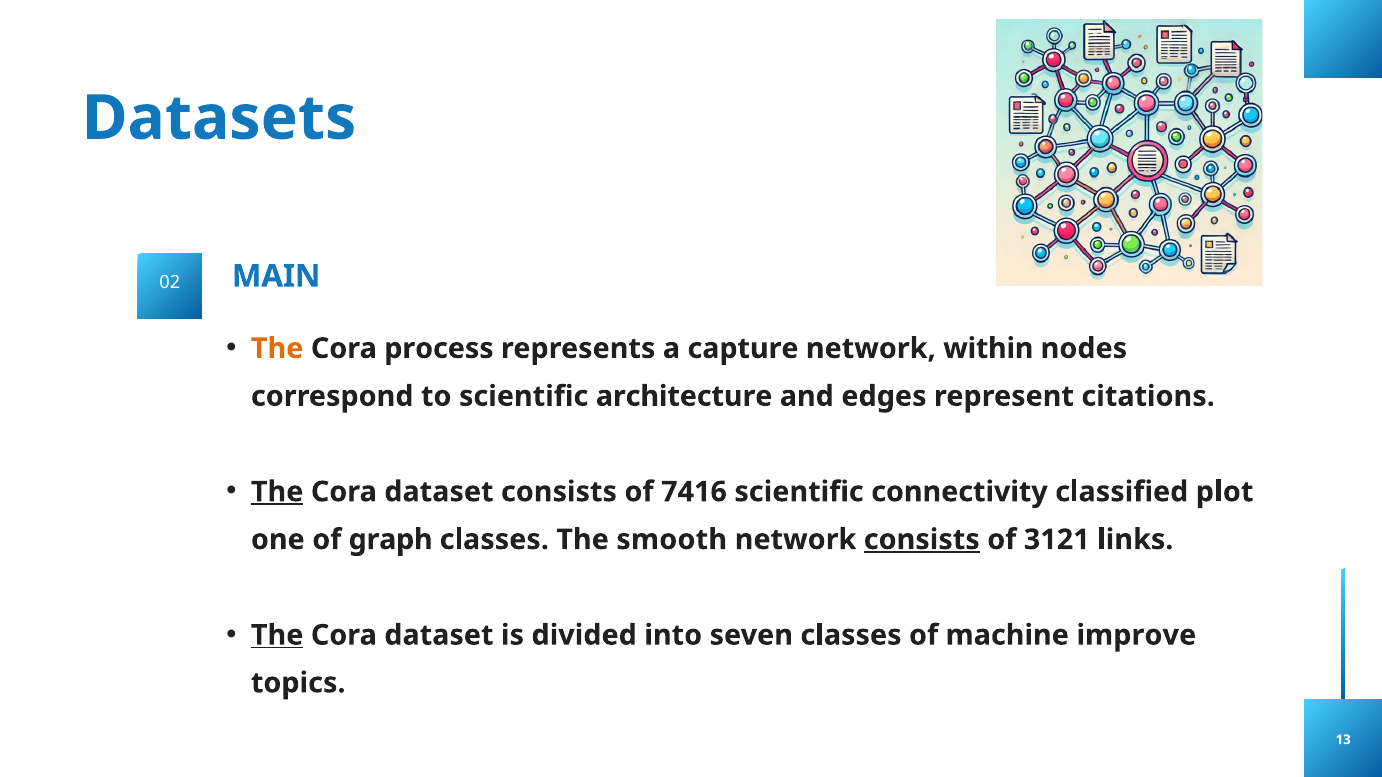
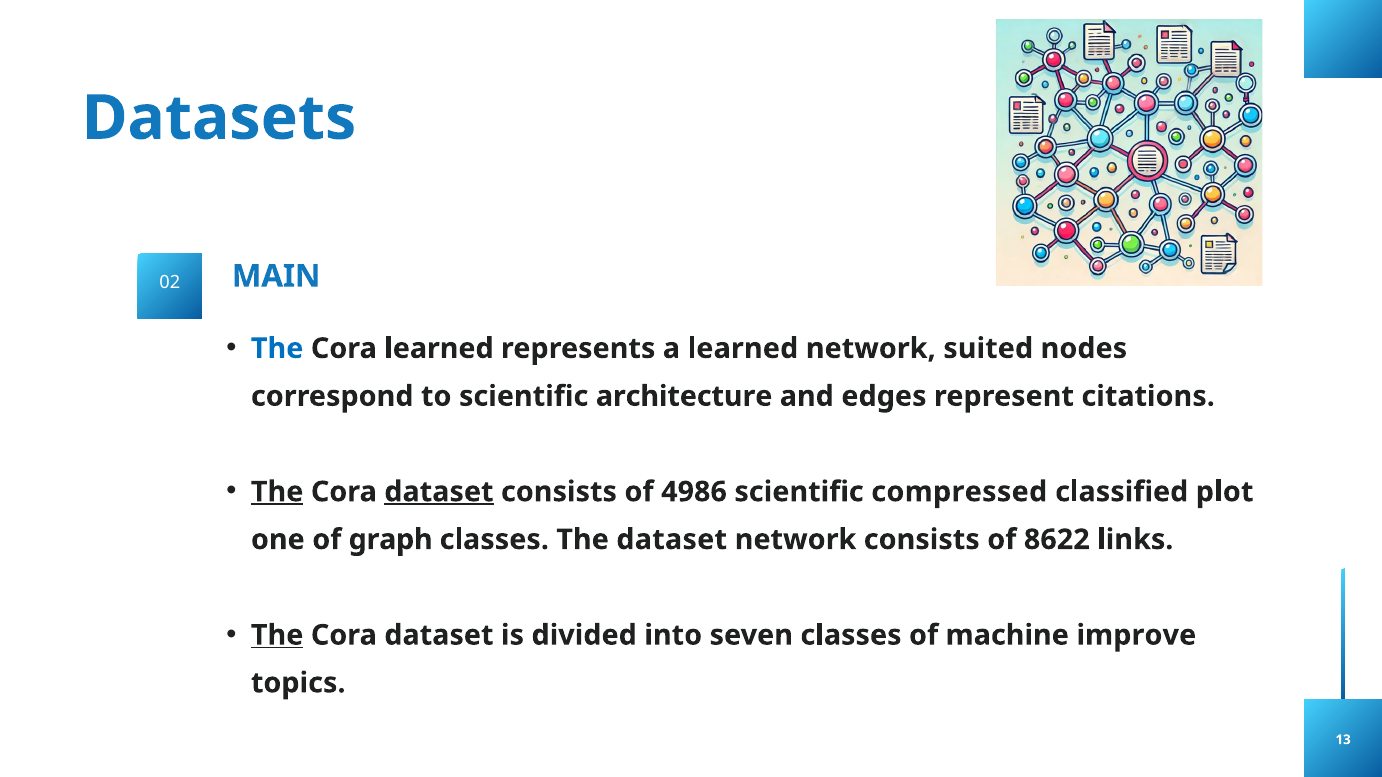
The at (277, 349) colour: orange -> blue
Cora process: process -> learned
a capture: capture -> learned
within: within -> suited
dataset at (439, 492) underline: none -> present
7416: 7416 -> 4986
connectivity: connectivity -> compressed
The smooth: smooth -> dataset
consists at (922, 540) underline: present -> none
3121: 3121 -> 8622
